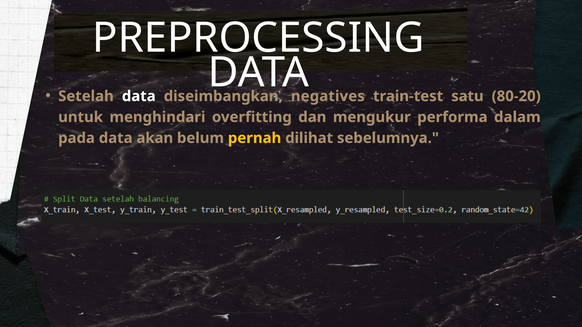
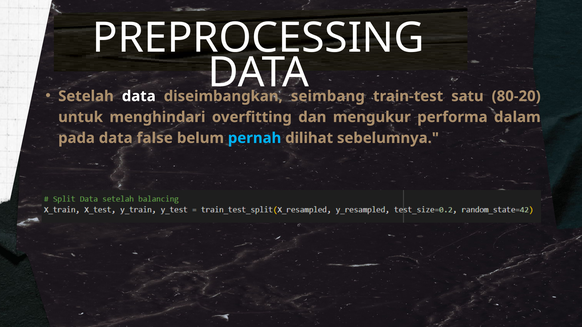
negatives: negatives -> seimbang
akan: akan -> false
pernah colour: yellow -> light blue
